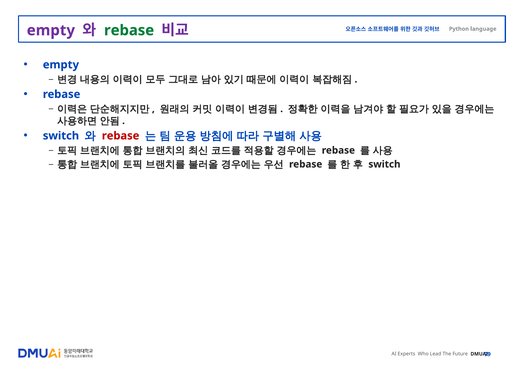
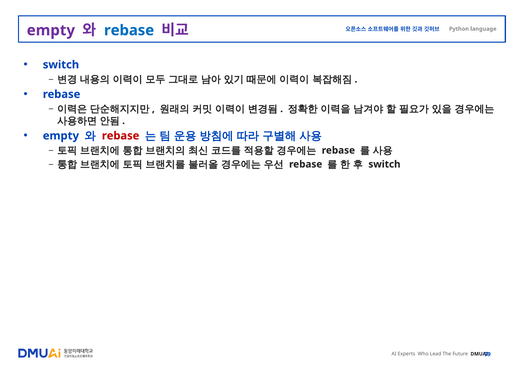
rebase at (129, 30) colour: green -> blue
empty at (61, 65): empty -> switch
switch at (61, 136): switch -> empty
